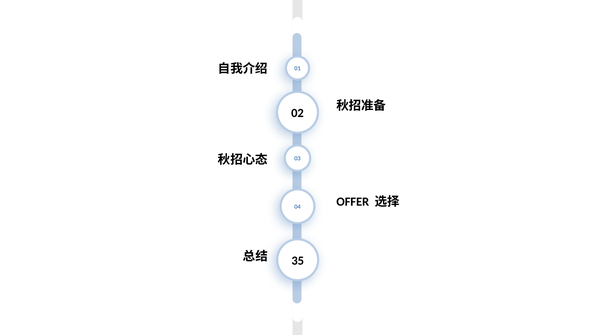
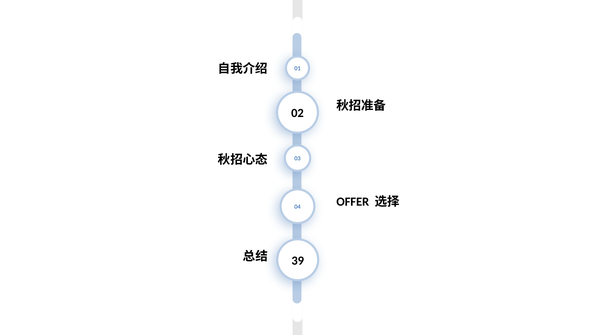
35: 35 -> 39
